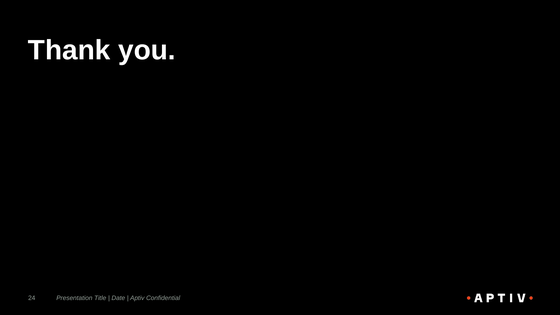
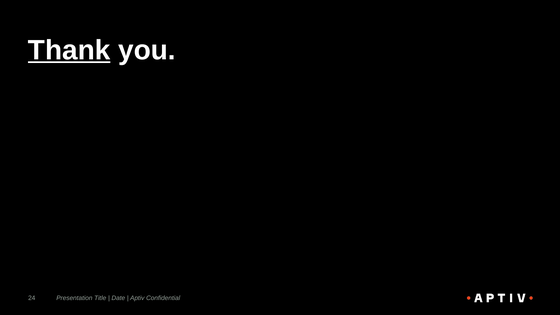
Thank underline: none -> present
